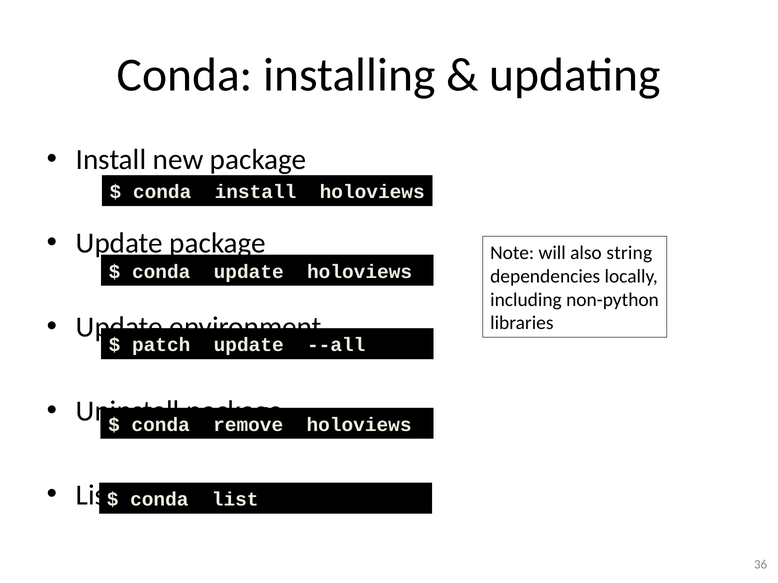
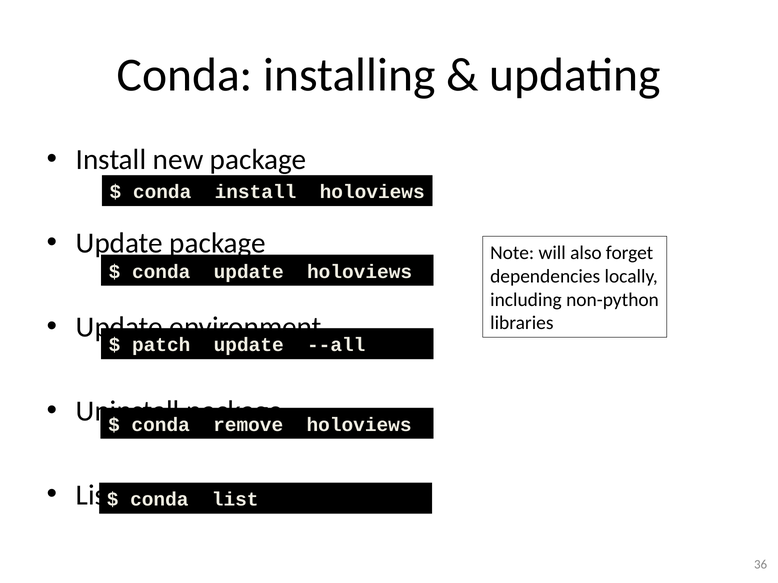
string: string -> forget
